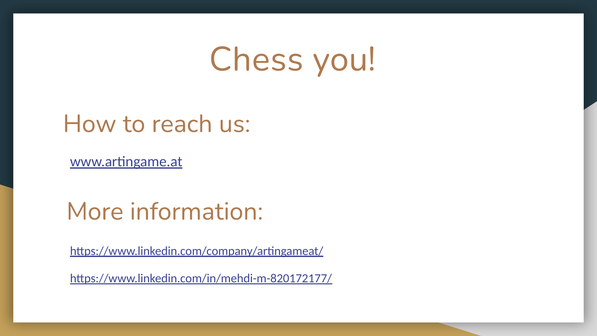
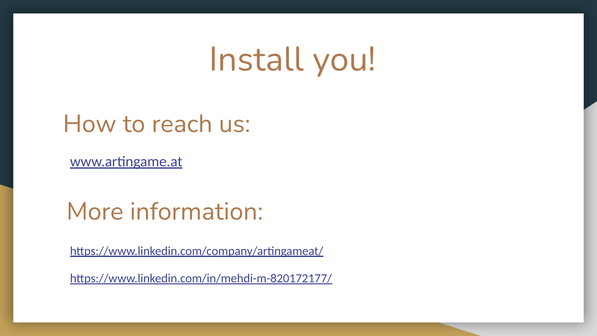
Chess: Chess -> Install
